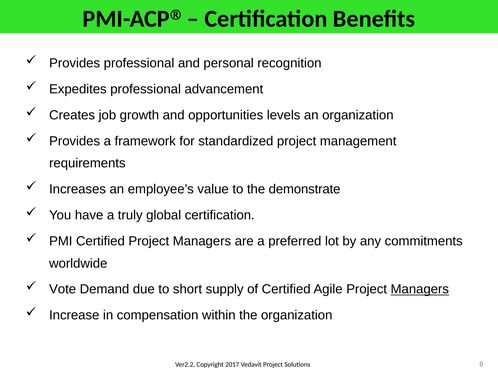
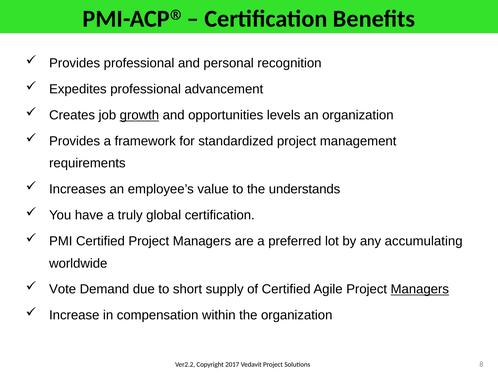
growth underline: none -> present
demonstrate: demonstrate -> understands
commitments: commitments -> accumulating
